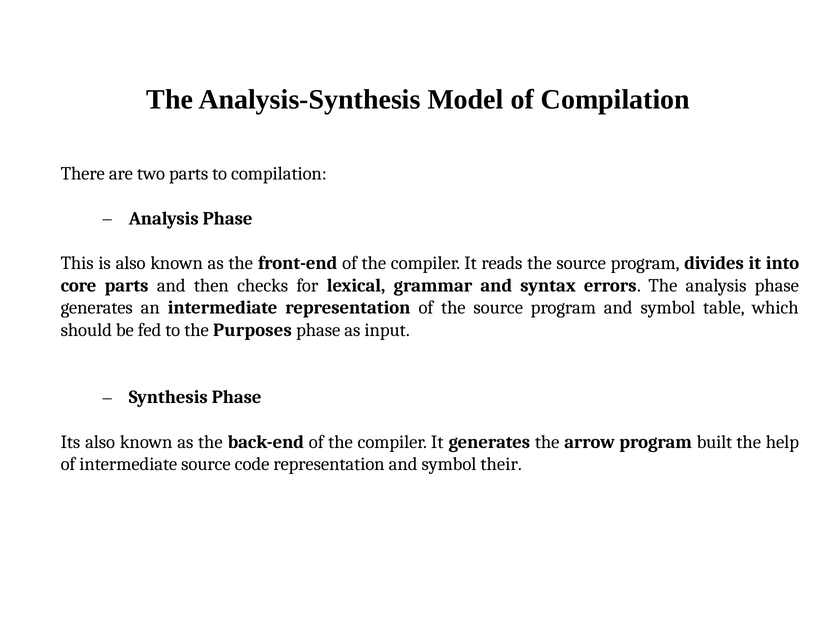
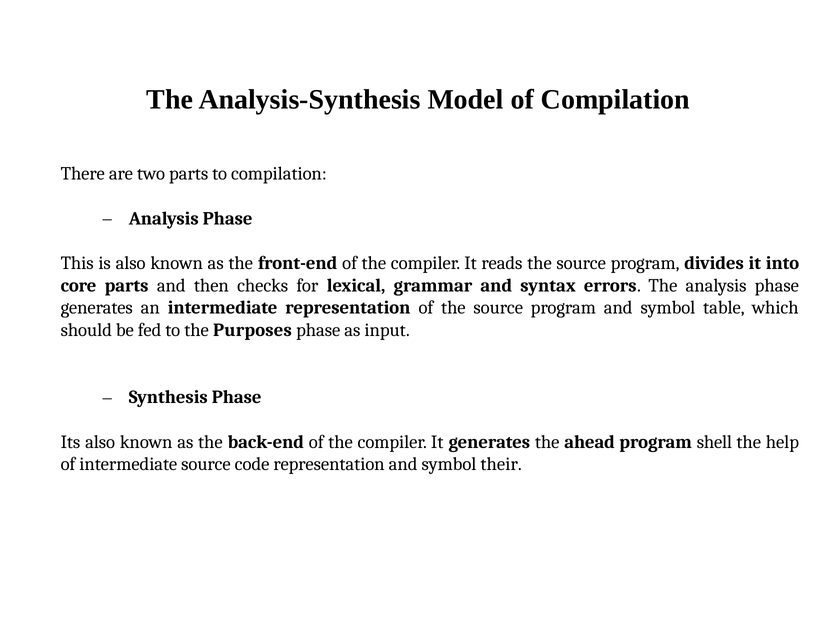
arrow: arrow -> ahead
built: built -> shell
